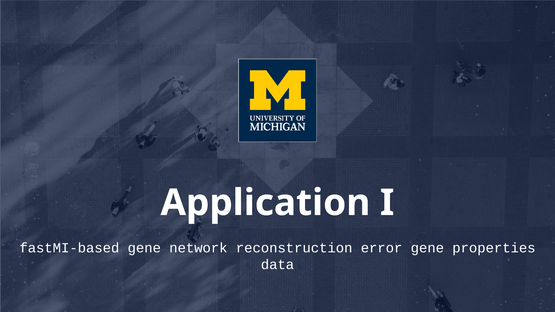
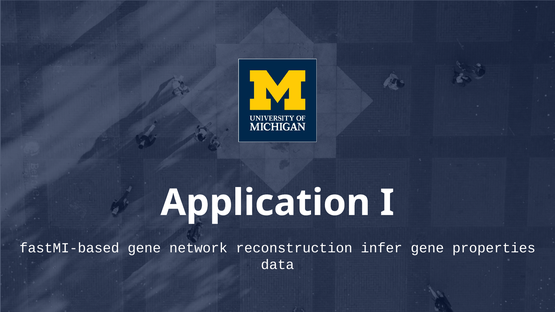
error: error -> infer
